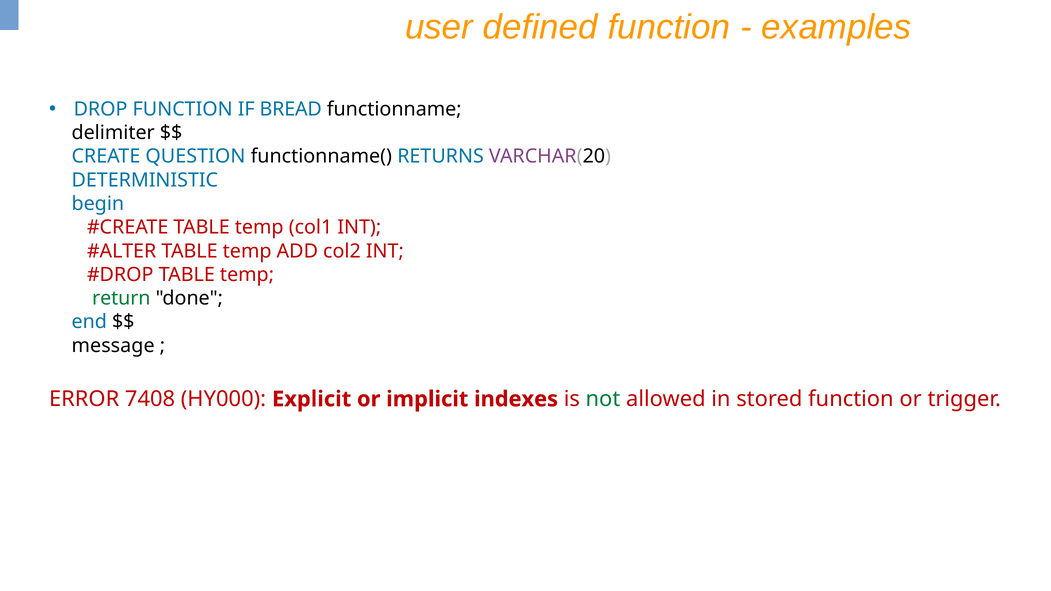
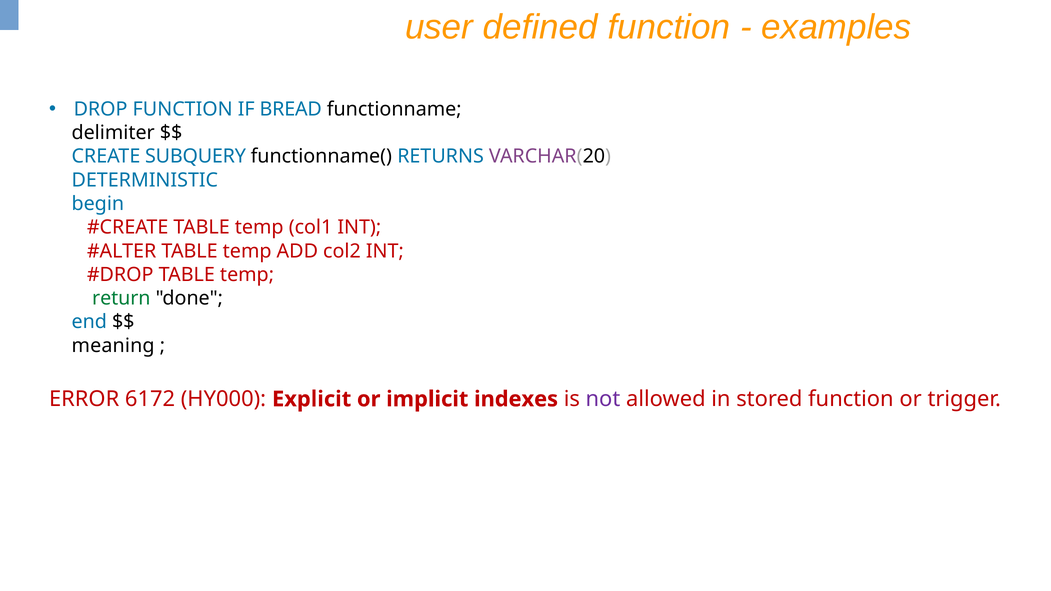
QUESTION: QUESTION -> SUBQUERY
message: message -> meaning
7408: 7408 -> 6172
not colour: green -> purple
